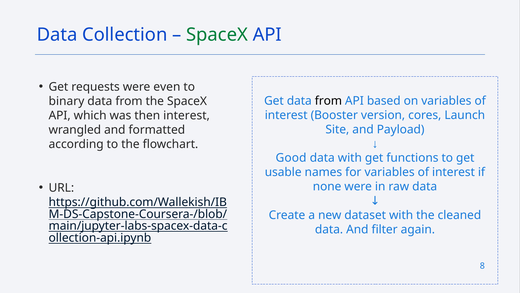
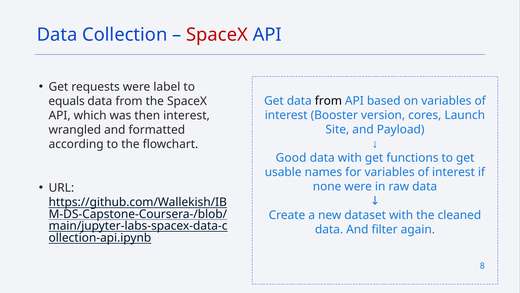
SpaceX at (217, 35) colour: green -> red
even: even -> label
binary: binary -> equals
